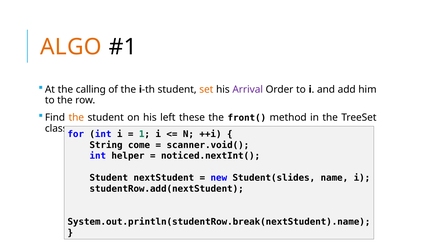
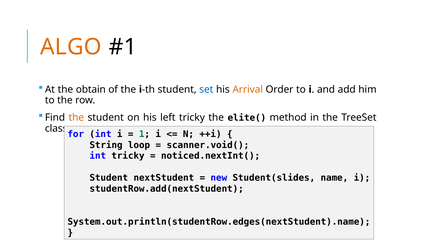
calling: calling -> obtain
set colour: orange -> blue
Arrival colour: purple -> orange
left these: these -> tricky
front(: front( -> elite(
come: come -> loop
int helper: helper -> tricky
System.out.println(studentRow.break(nextStudent).name: System.out.println(studentRow.break(nextStudent).name -> System.out.println(studentRow.edges(nextStudent).name
